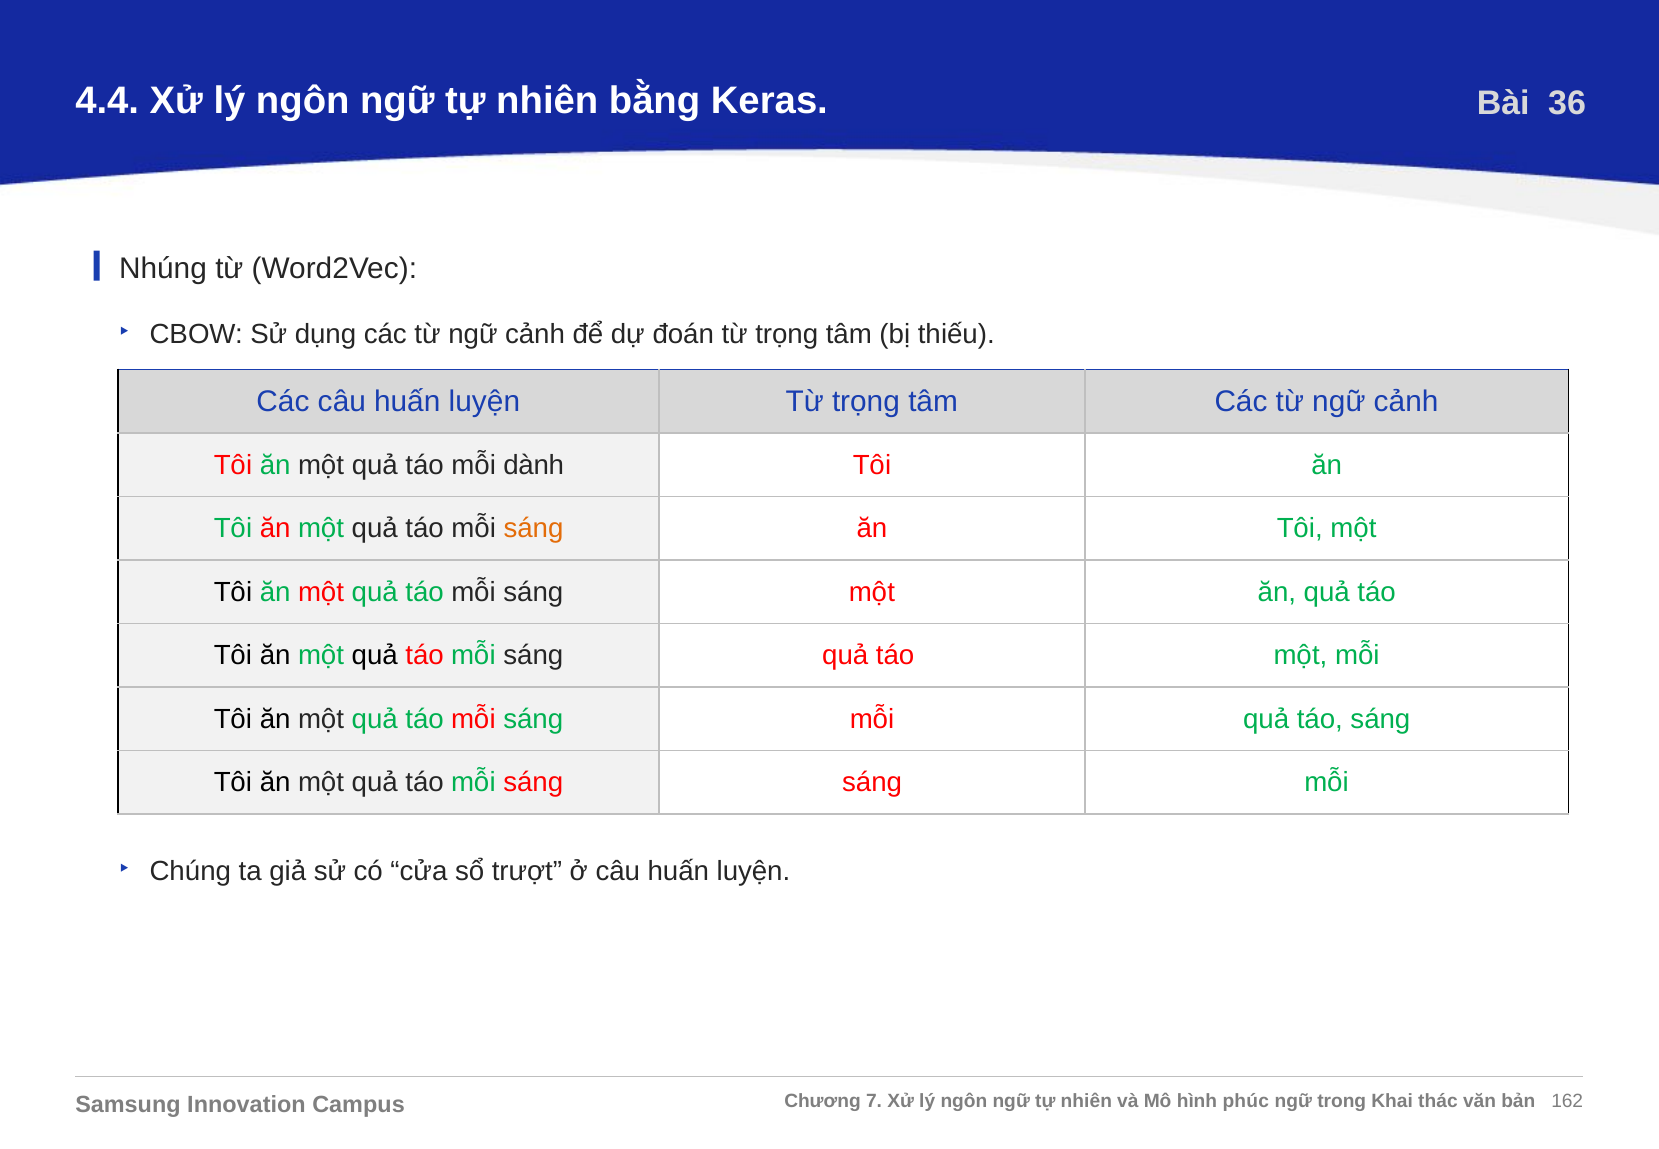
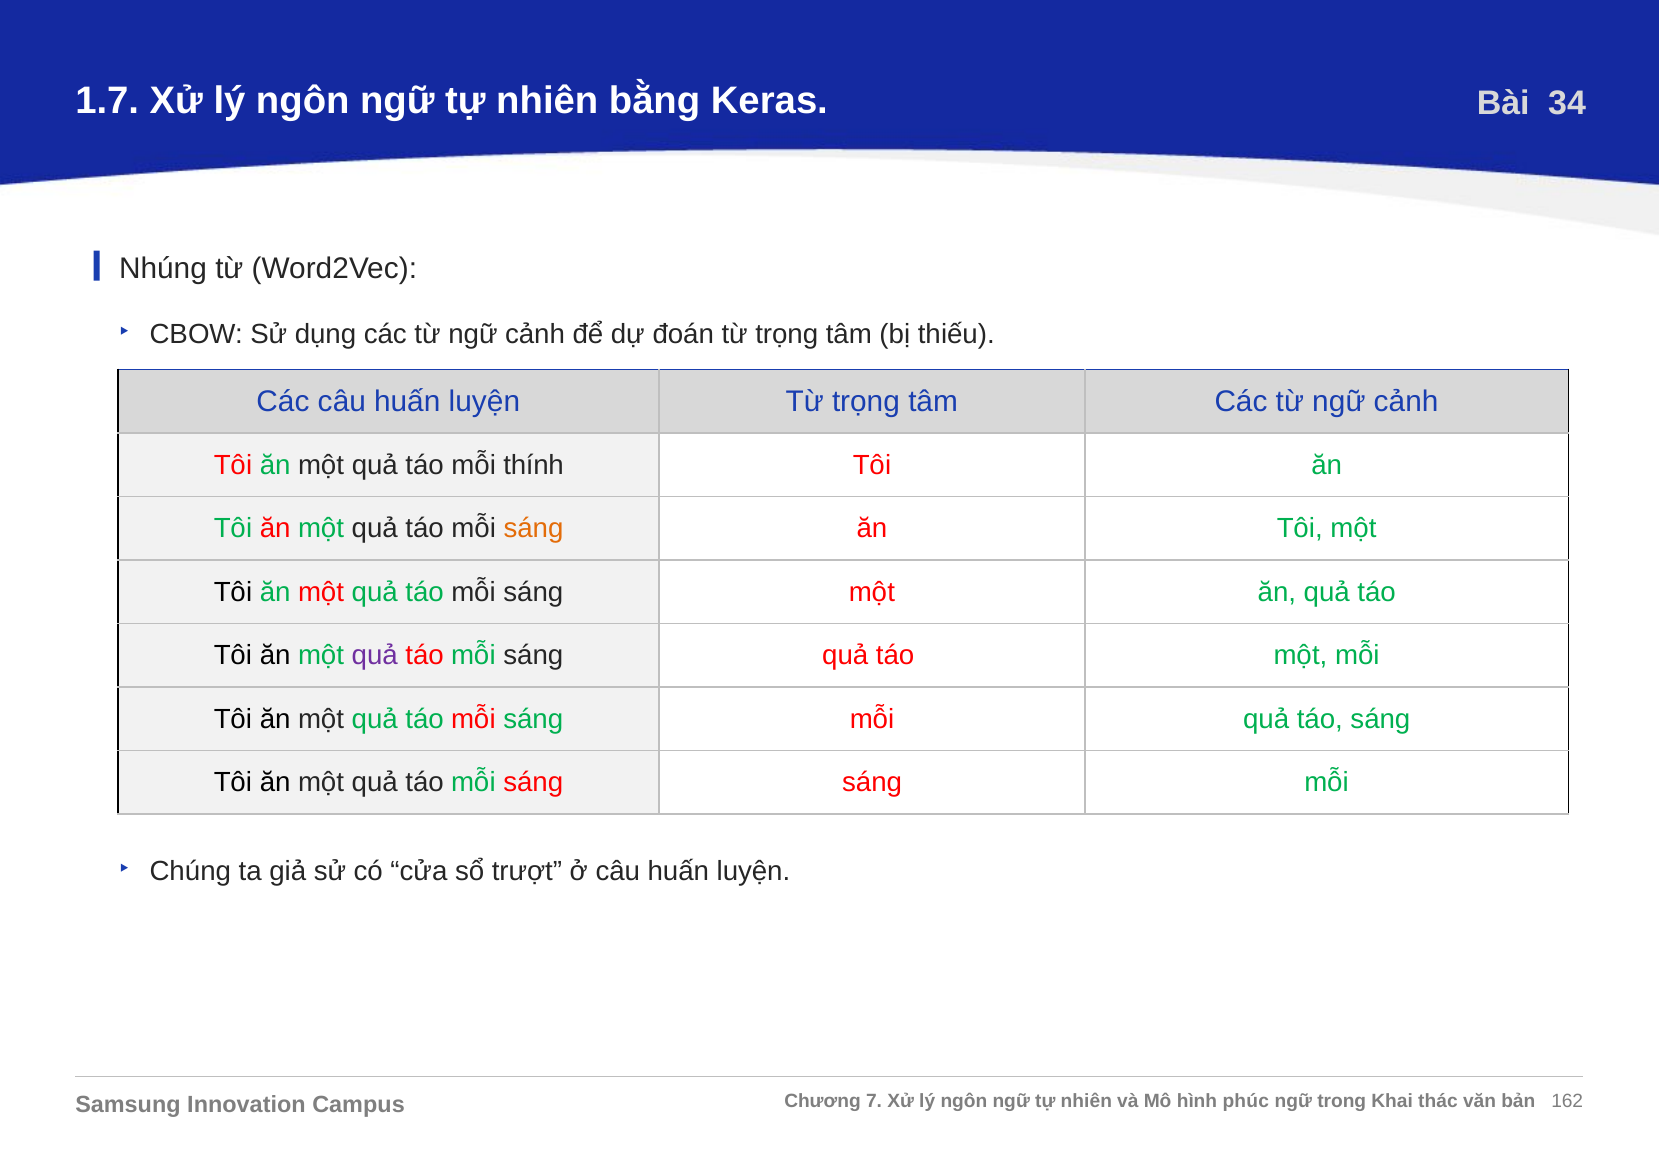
4.4: 4.4 -> 1.7
36: 36 -> 34
dành: dành -> thính
quả at (375, 656) colour: black -> purple
